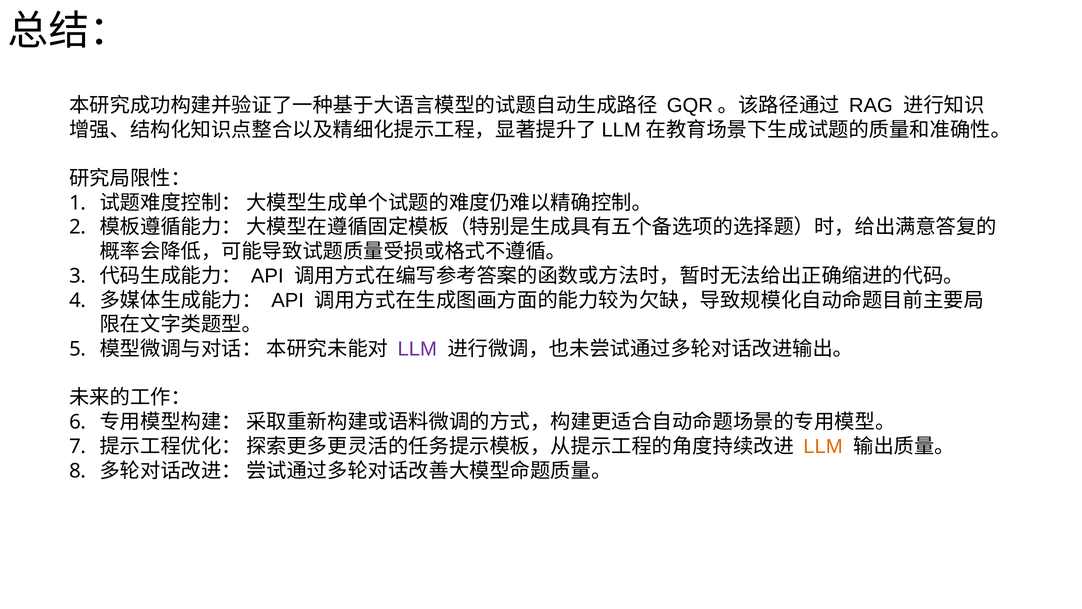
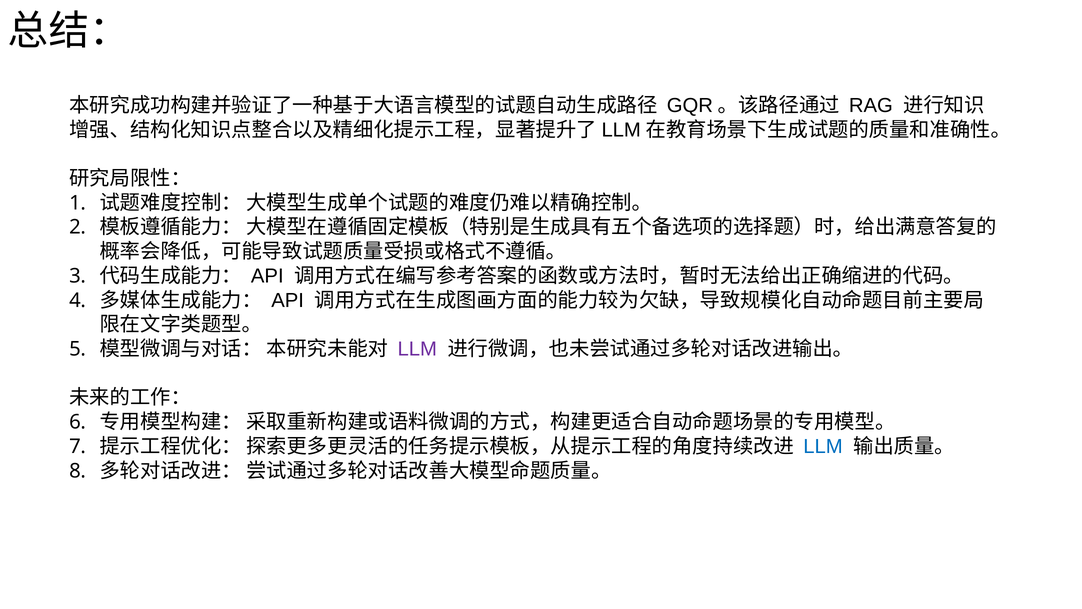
LLM at (823, 446) colour: orange -> blue
